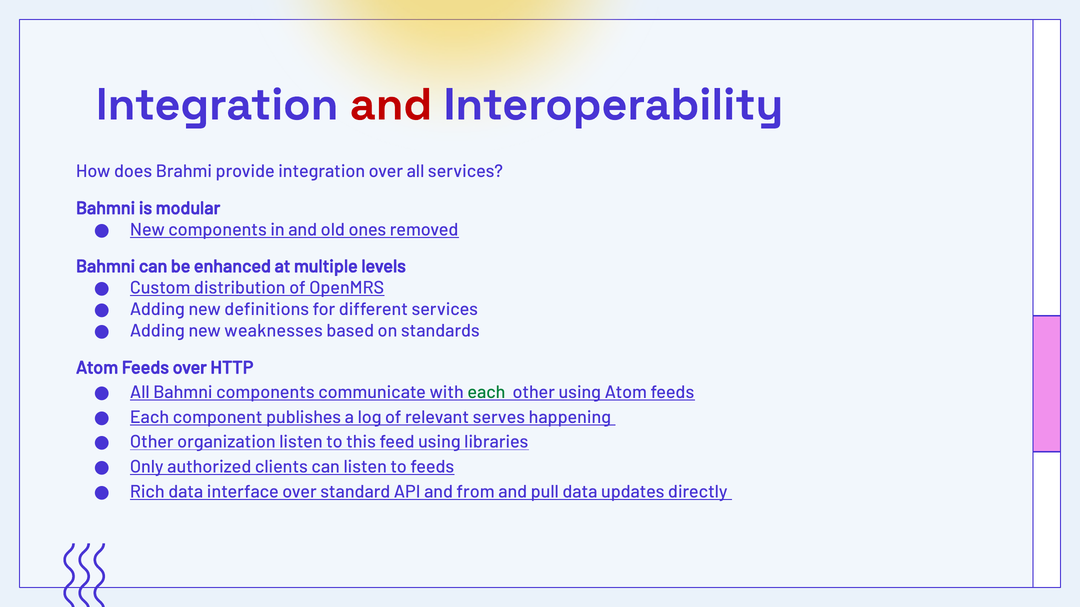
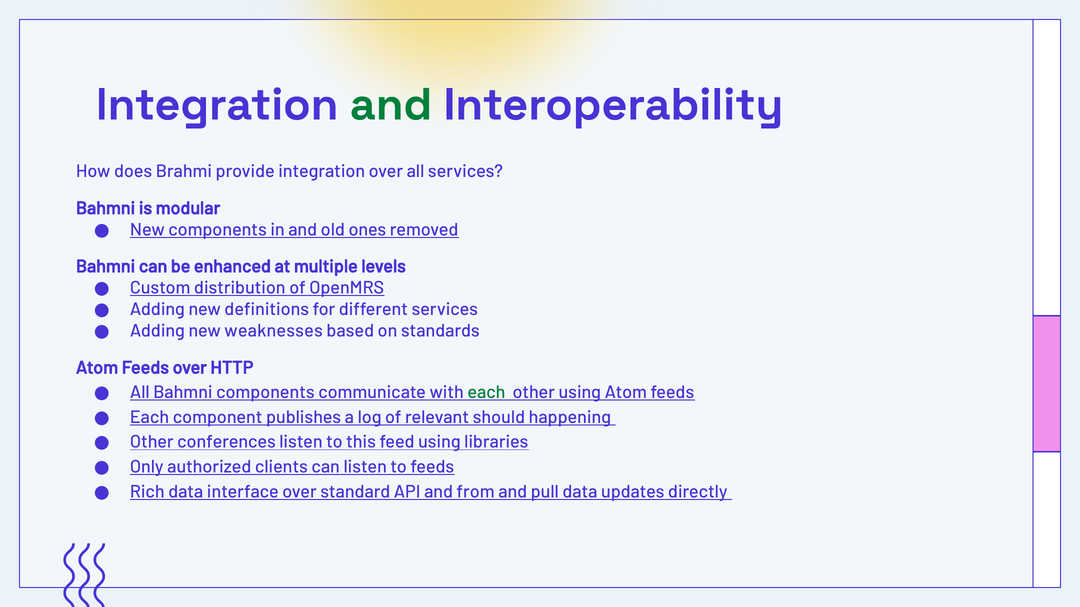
and at (391, 105) colour: red -> green
serves: serves -> should
organization: organization -> conferences
